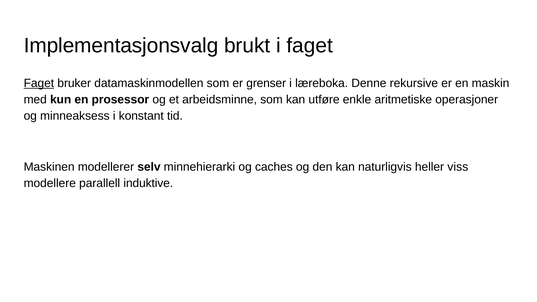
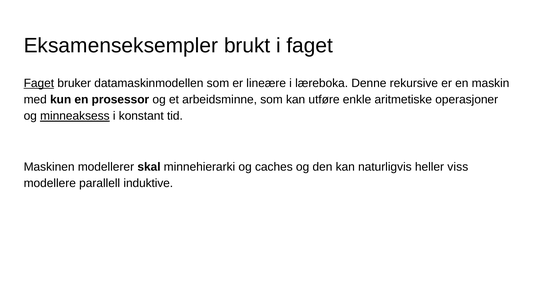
Implementasjonsvalg: Implementasjonsvalg -> Eksamenseksempler
grenser: grenser -> lineære
minneaksess underline: none -> present
selv: selv -> skal
